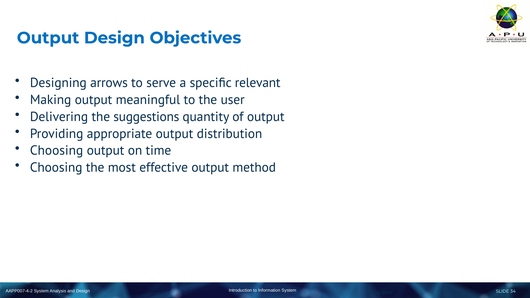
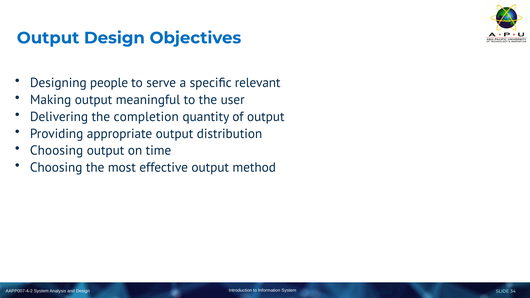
arrows: arrows -> people
suggestions: suggestions -> completion
